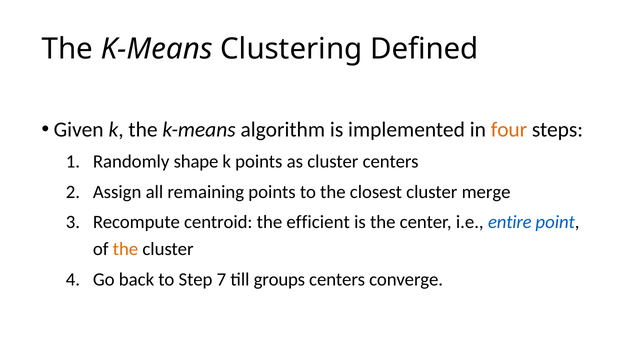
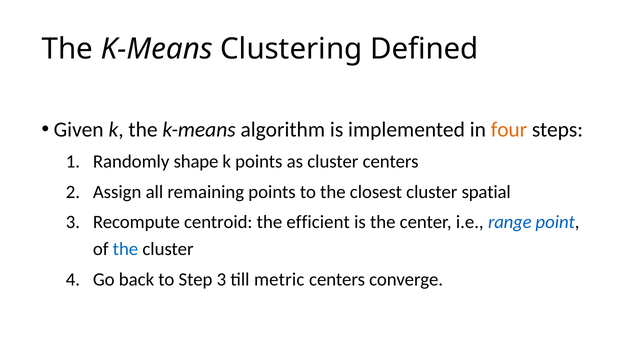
merge: merge -> spatial
entire: entire -> range
the at (125, 249) colour: orange -> blue
Step 7: 7 -> 3
groups: groups -> metric
